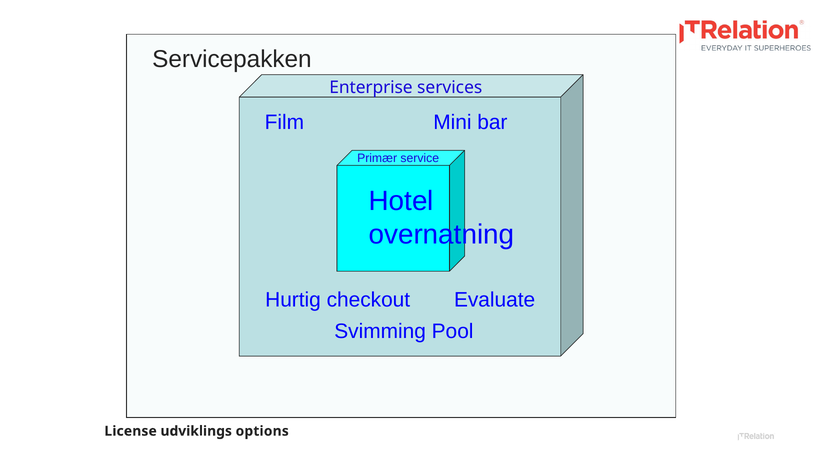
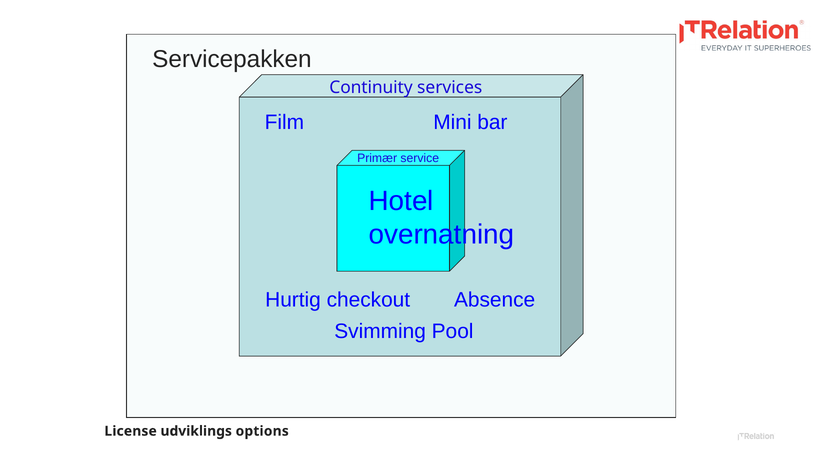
Enterprise: Enterprise -> Continuity
Evaluate: Evaluate -> Absence
